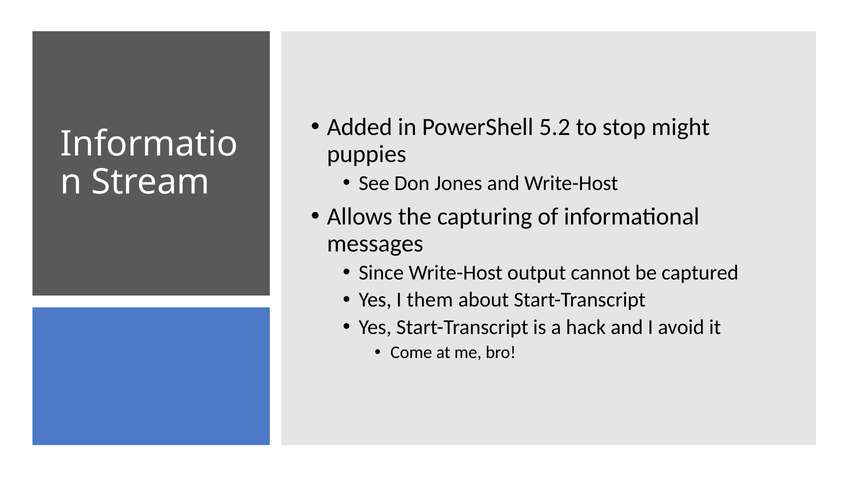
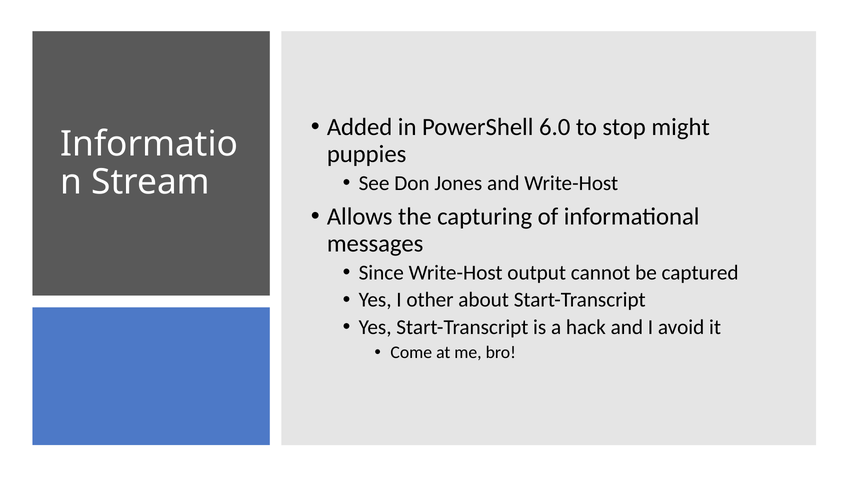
5.2: 5.2 -> 6.0
them: them -> other
